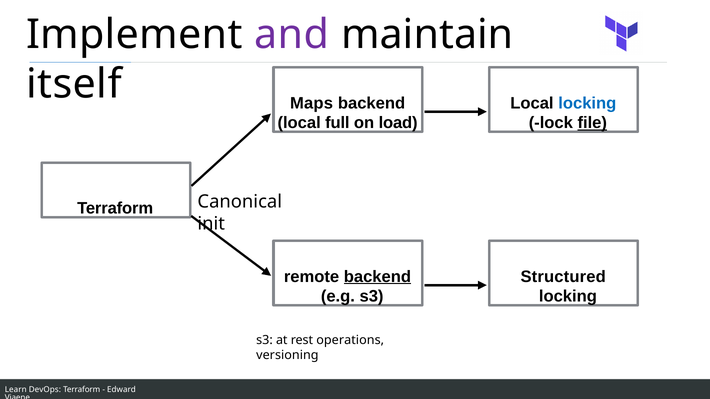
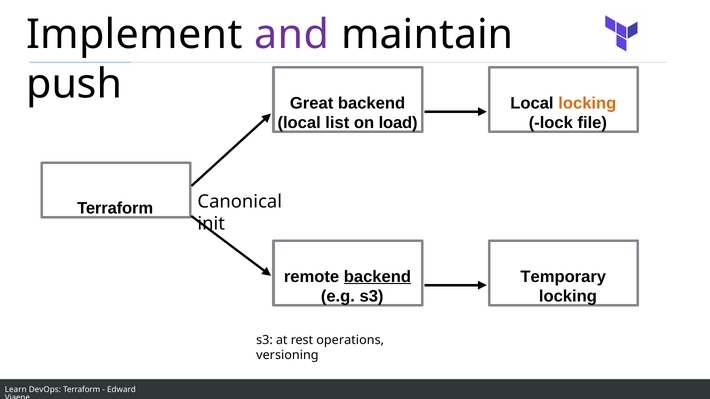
itself: itself -> push
Maps: Maps -> Great
locking at (587, 103) colour: blue -> orange
full: full -> list
file underline: present -> none
Structured: Structured -> Temporary
